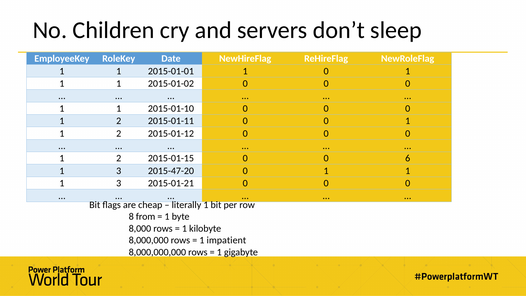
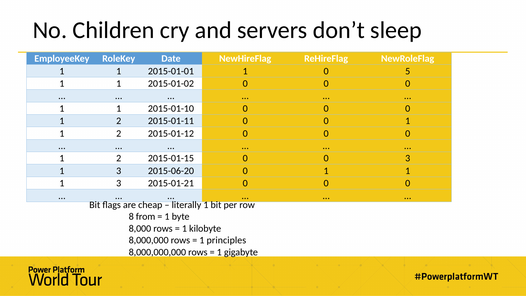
1 0 1: 1 -> 5
0 6: 6 -> 3
2015-47-20: 2015-47-20 -> 2015-06-20
impatient: impatient -> principles
